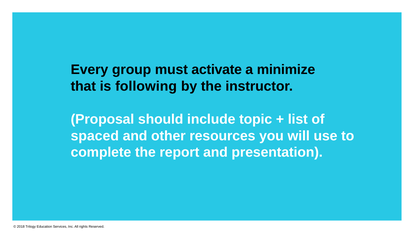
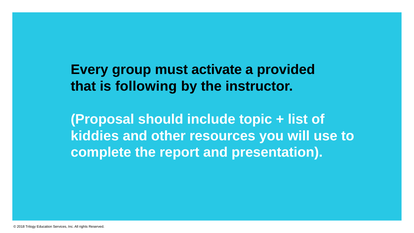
minimize: minimize -> provided
spaced: spaced -> kiddies
